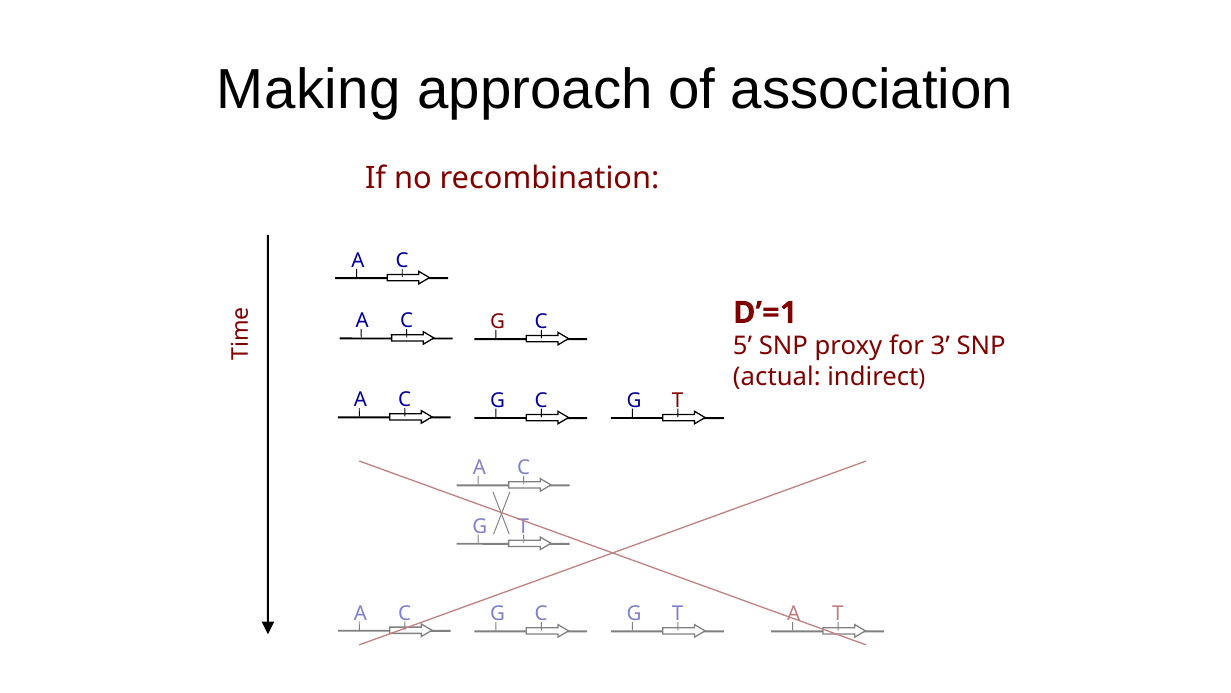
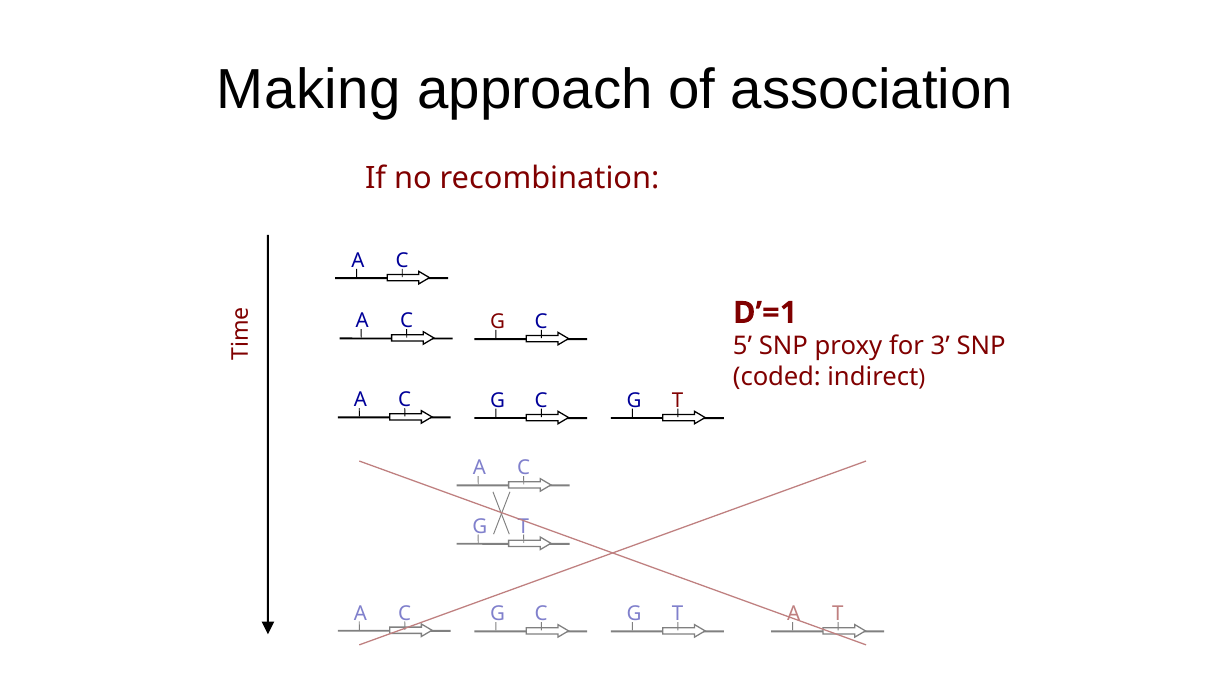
actual: actual -> coded
